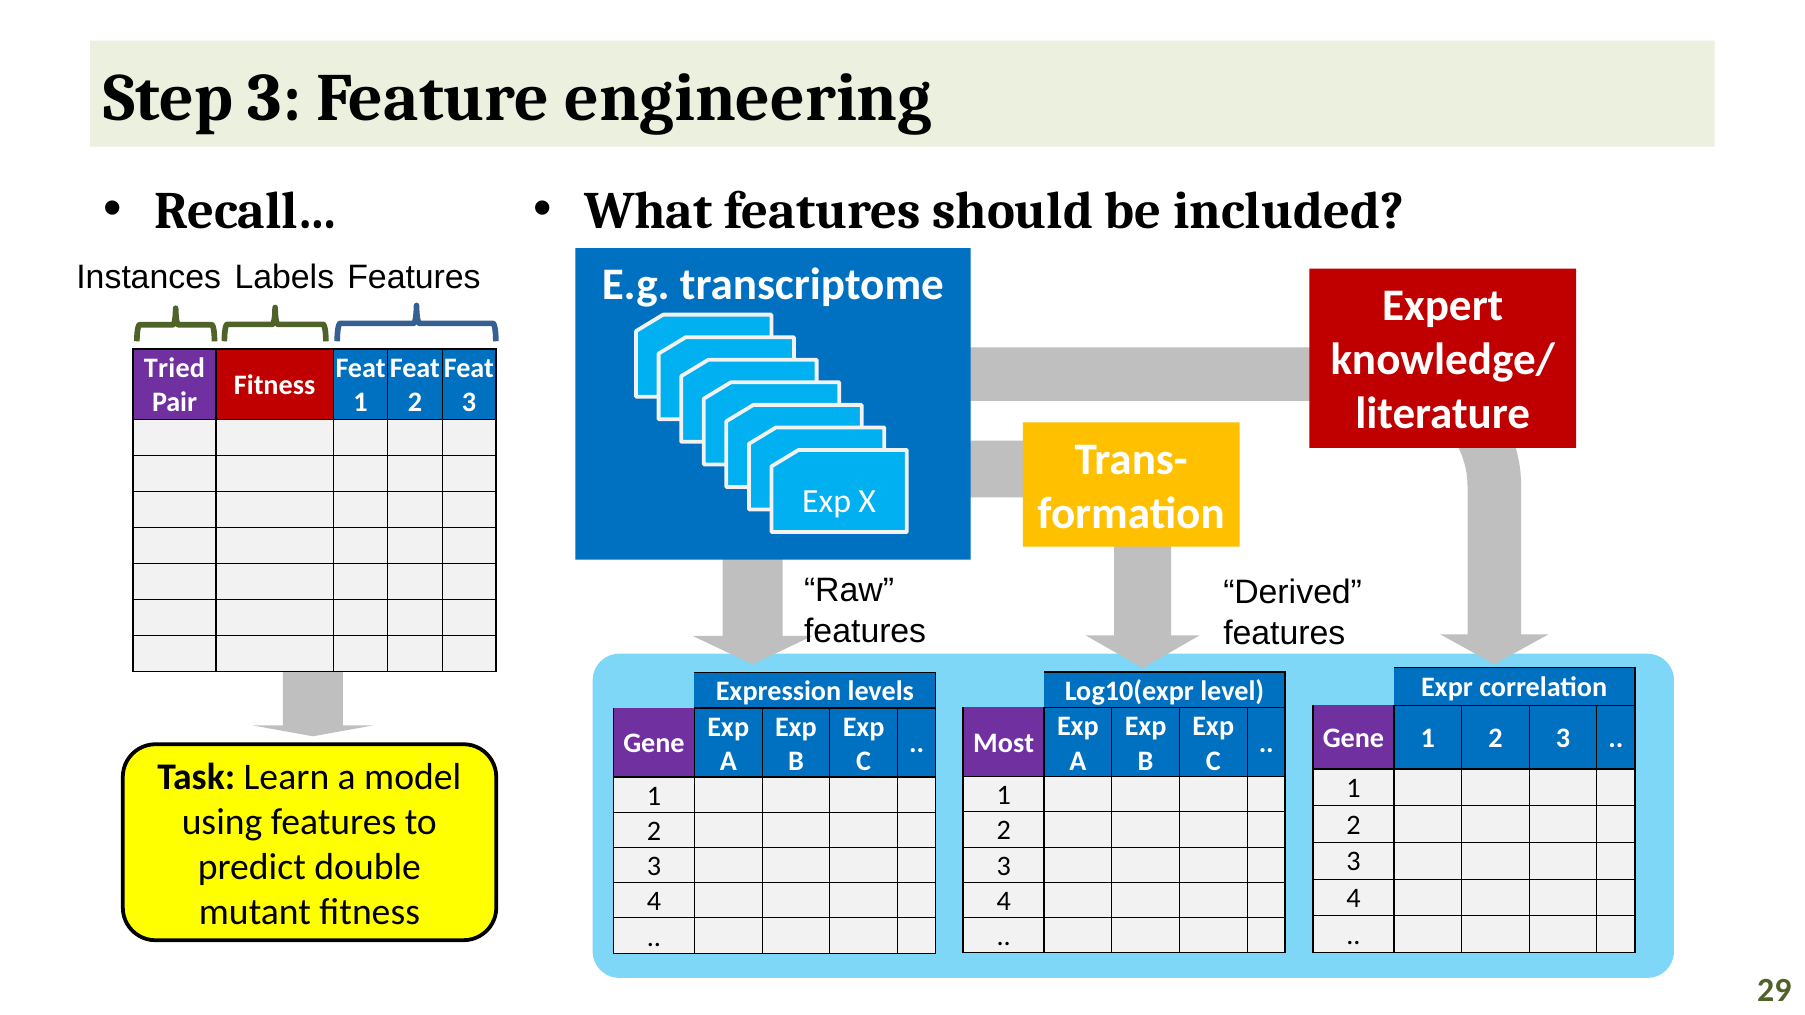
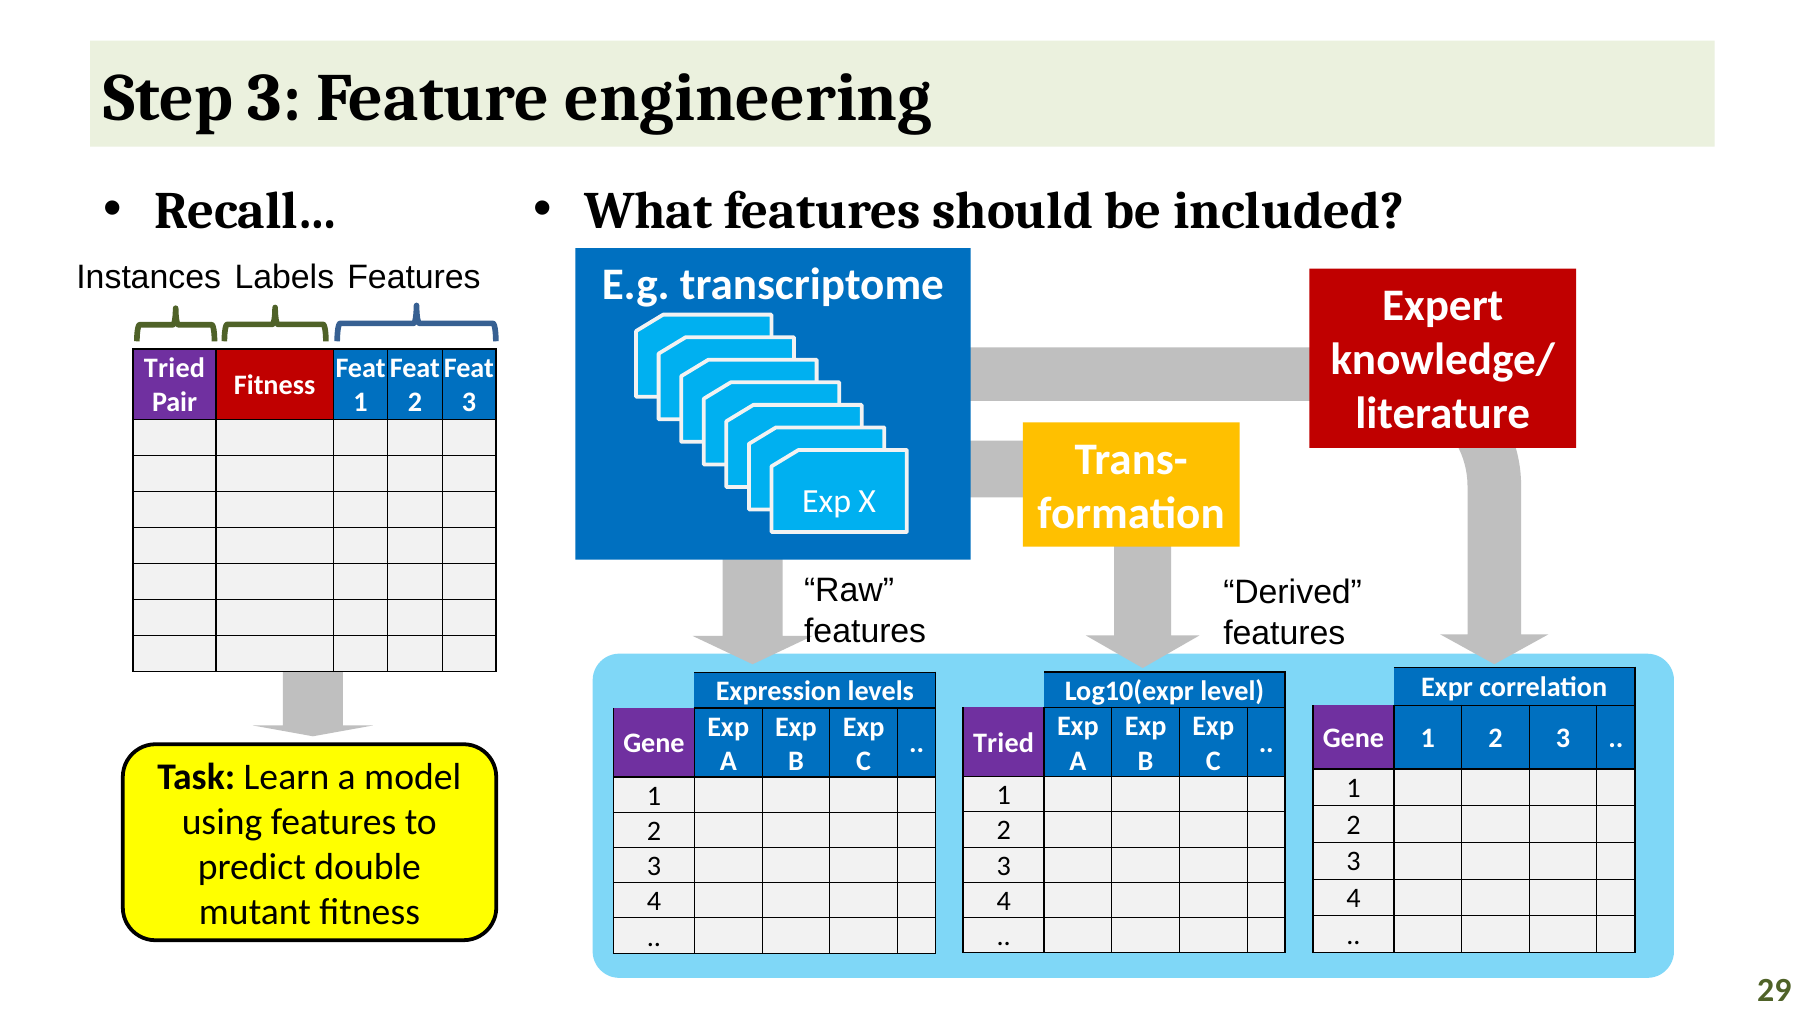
Most at (1004, 743): Most -> Tried
